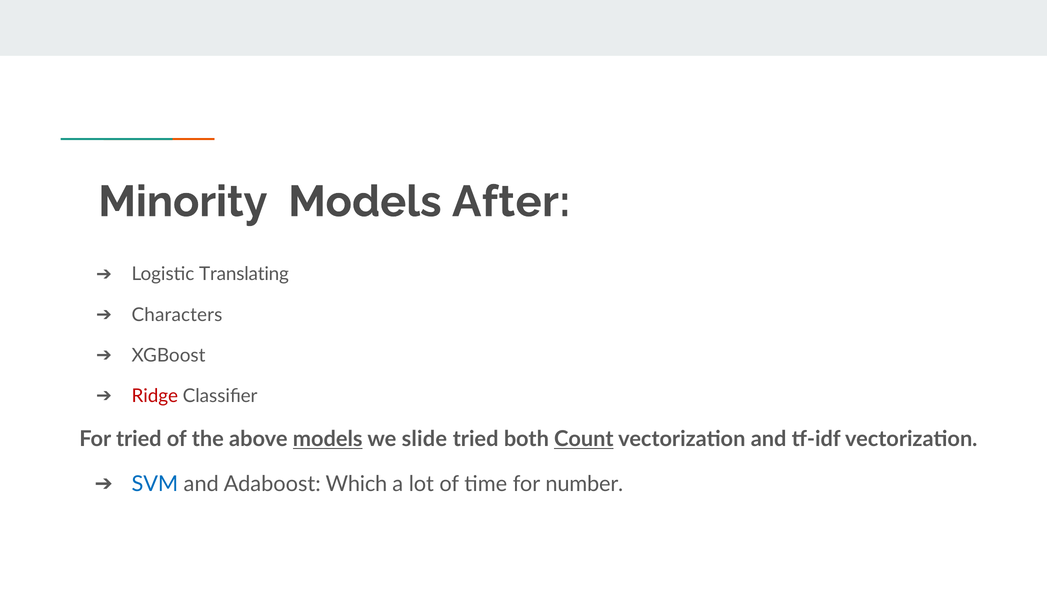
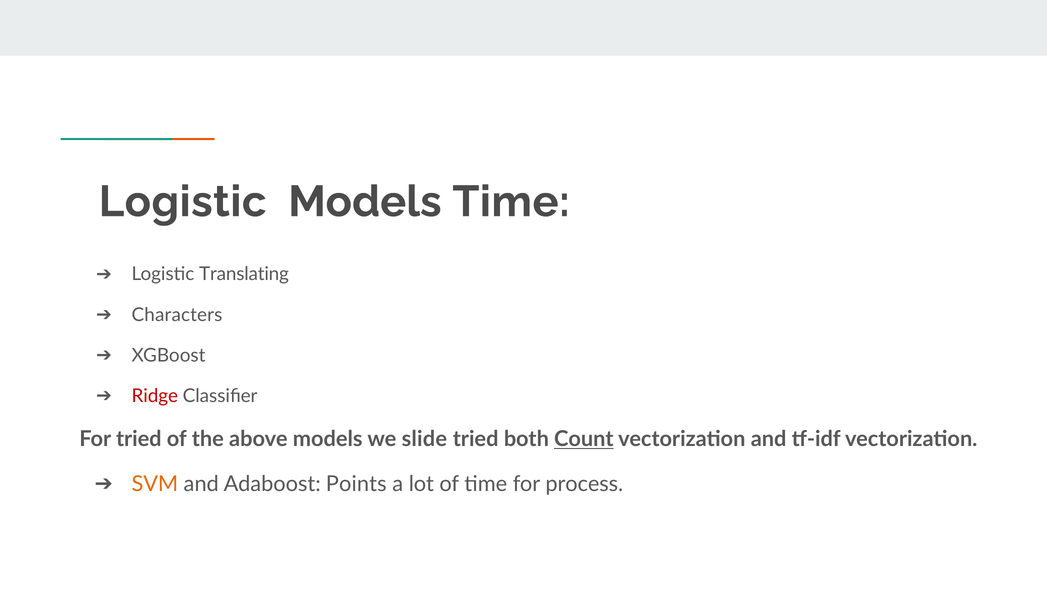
Minority at (183, 202): Minority -> Logistic
Models After: After -> Time
models at (328, 439) underline: present -> none
SVM colour: blue -> orange
Which: Which -> Points
number: number -> process
